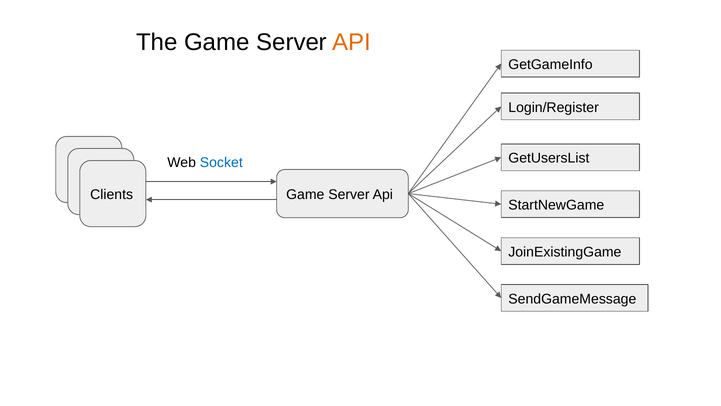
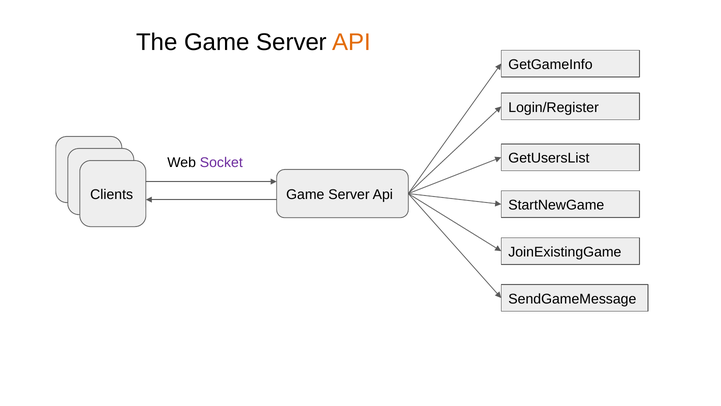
Socket colour: blue -> purple
